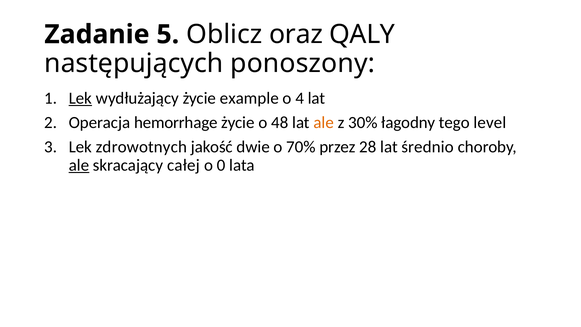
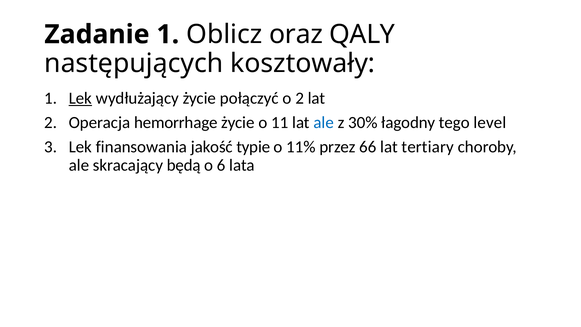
Zadanie 5: 5 -> 1
ponoszony: ponoszony -> kosztowały
example: example -> połączyć
o 4: 4 -> 2
48: 48 -> 11
ale at (324, 123) colour: orange -> blue
zdrowotnych: zdrowotnych -> finansowania
dwie: dwie -> typie
70%: 70% -> 11%
28: 28 -> 66
średnio: średnio -> tertiary
ale at (79, 165) underline: present -> none
całej: całej -> będą
0: 0 -> 6
